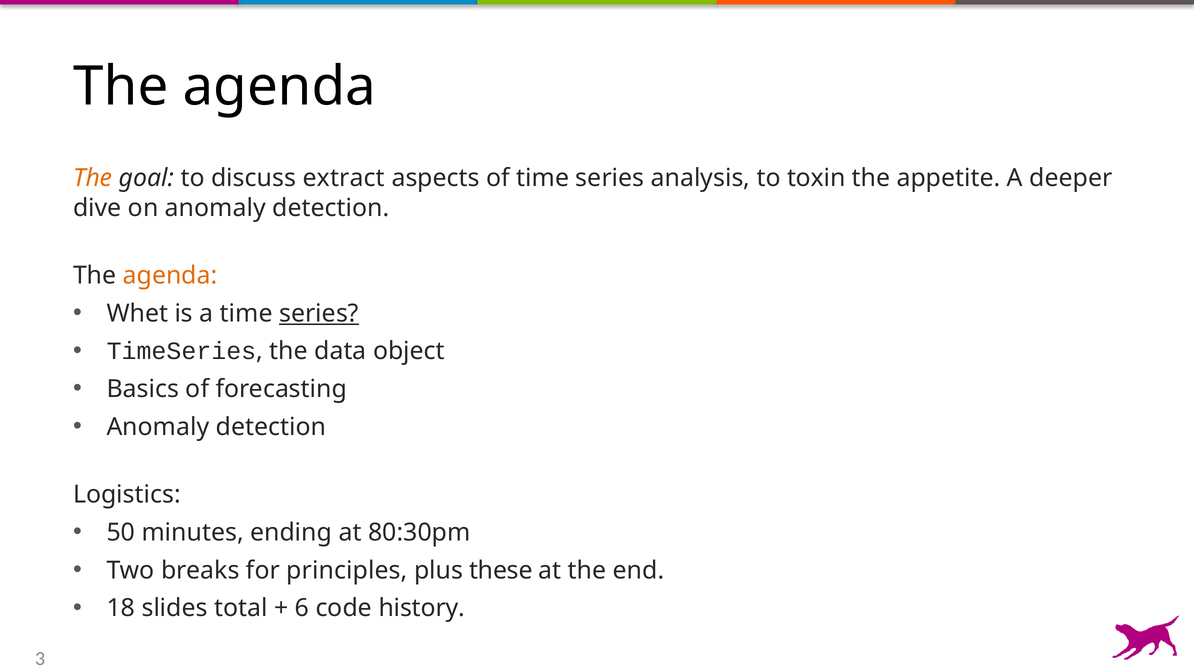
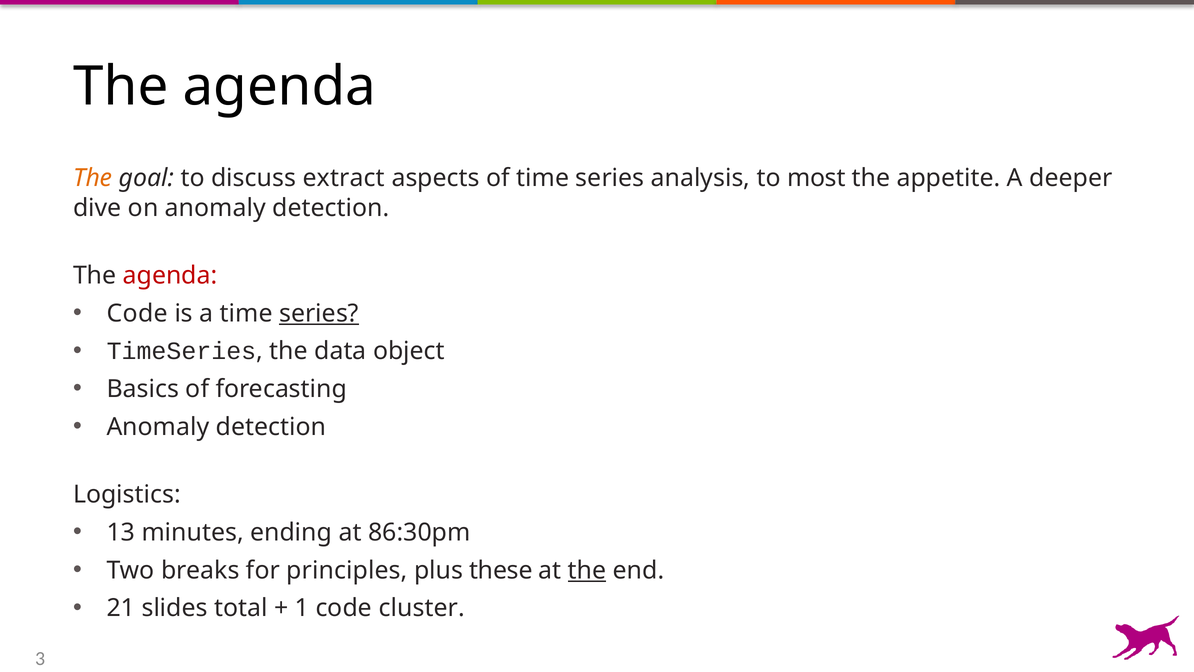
toxin: toxin -> most
agenda at (170, 275) colour: orange -> red
Whet at (137, 313): Whet -> Code
50: 50 -> 13
80:30pm: 80:30pm -> 86:30pm
the at (587, 570) underline: none -> present
18: 18 -> 21
6: 6 -> 1
history: history -> cluster
